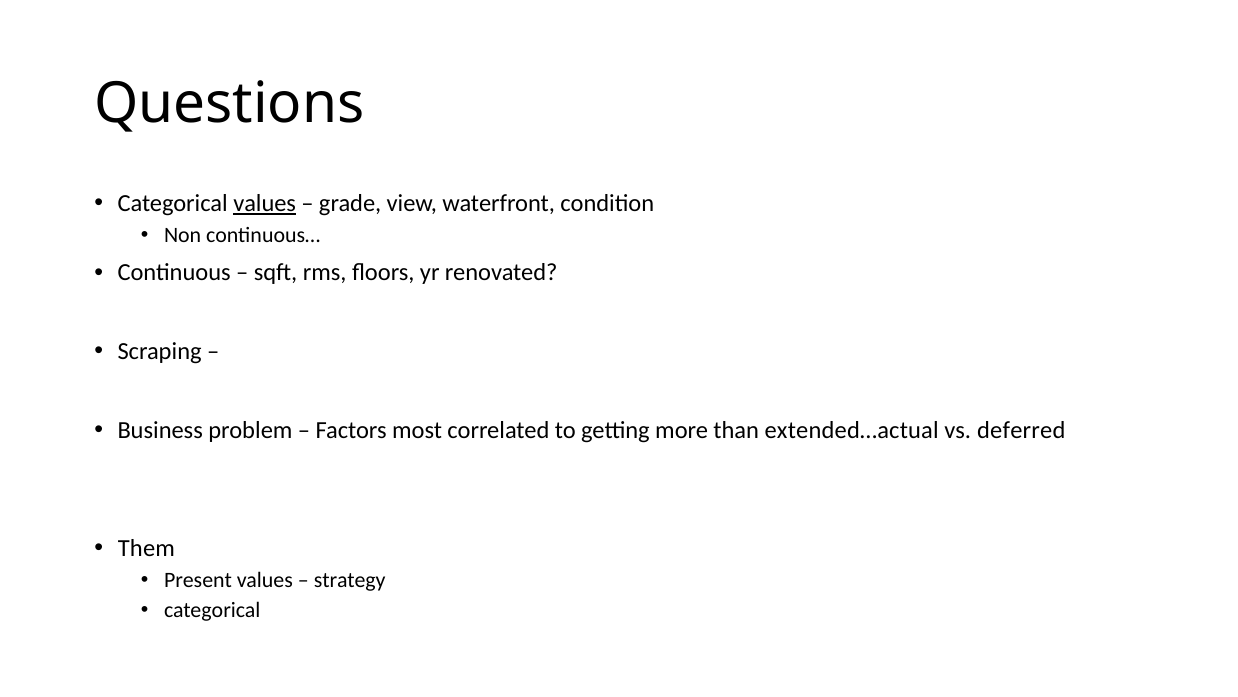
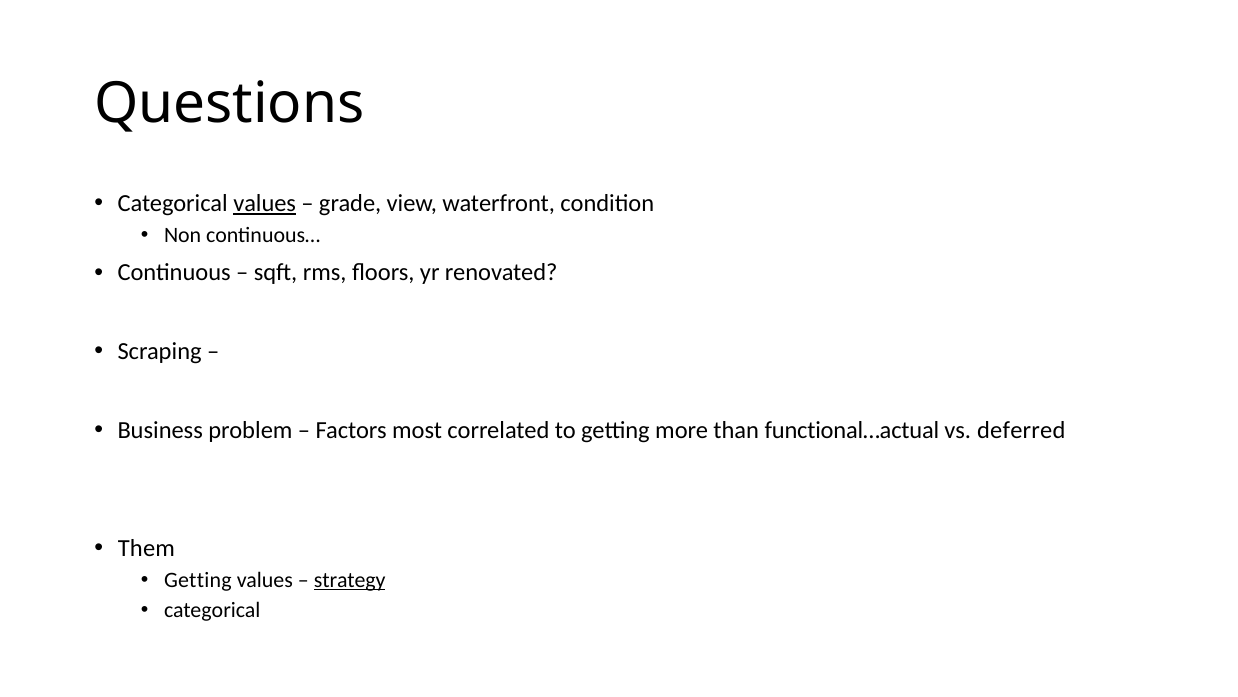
extended…actual: extended…actual -> functional…actual
Present at (198, 580): Present -> Getting
strategy underline: none -> present
